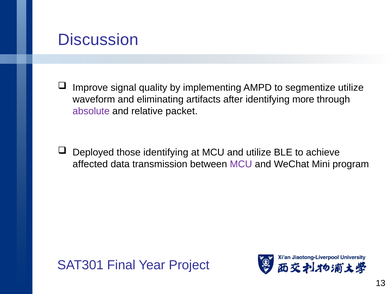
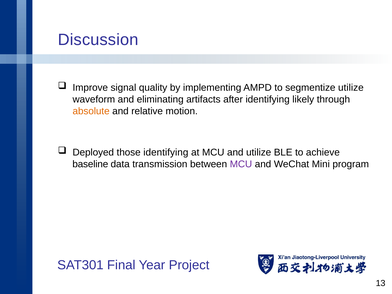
more: more -> likely
absolute colour: purple -> orange
packet: packet -> motion
affected: affected -> baseline
